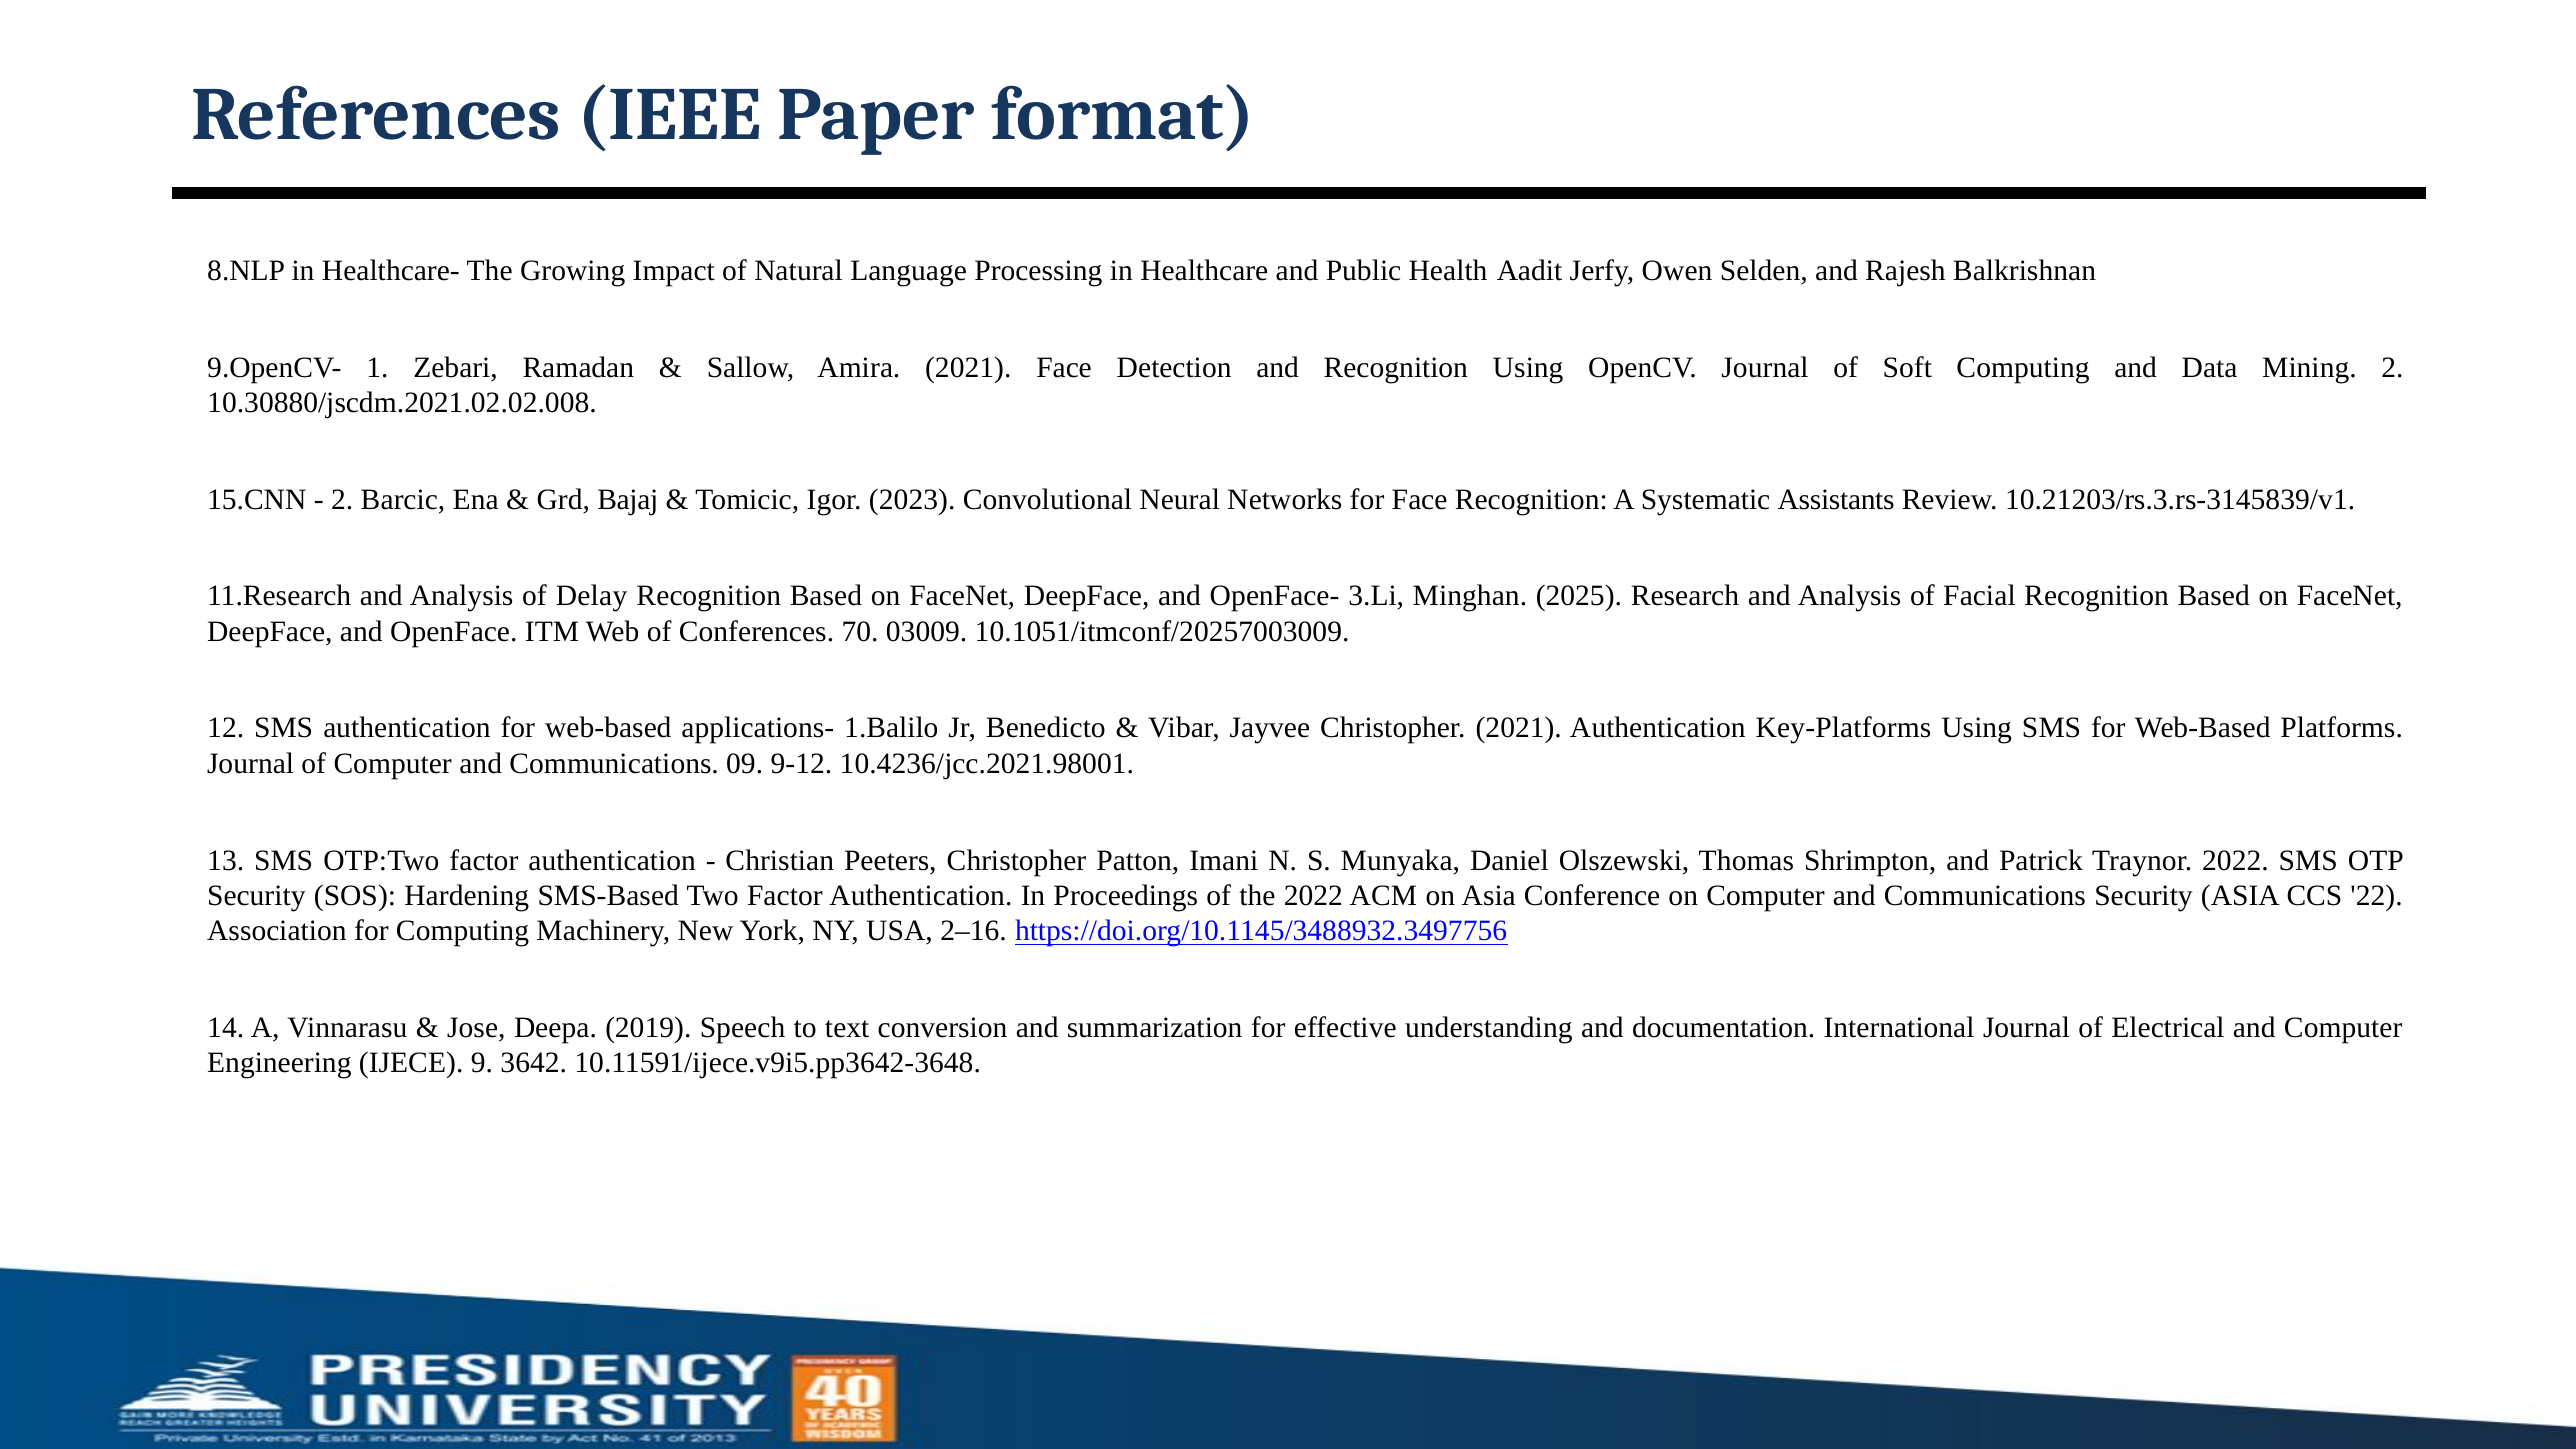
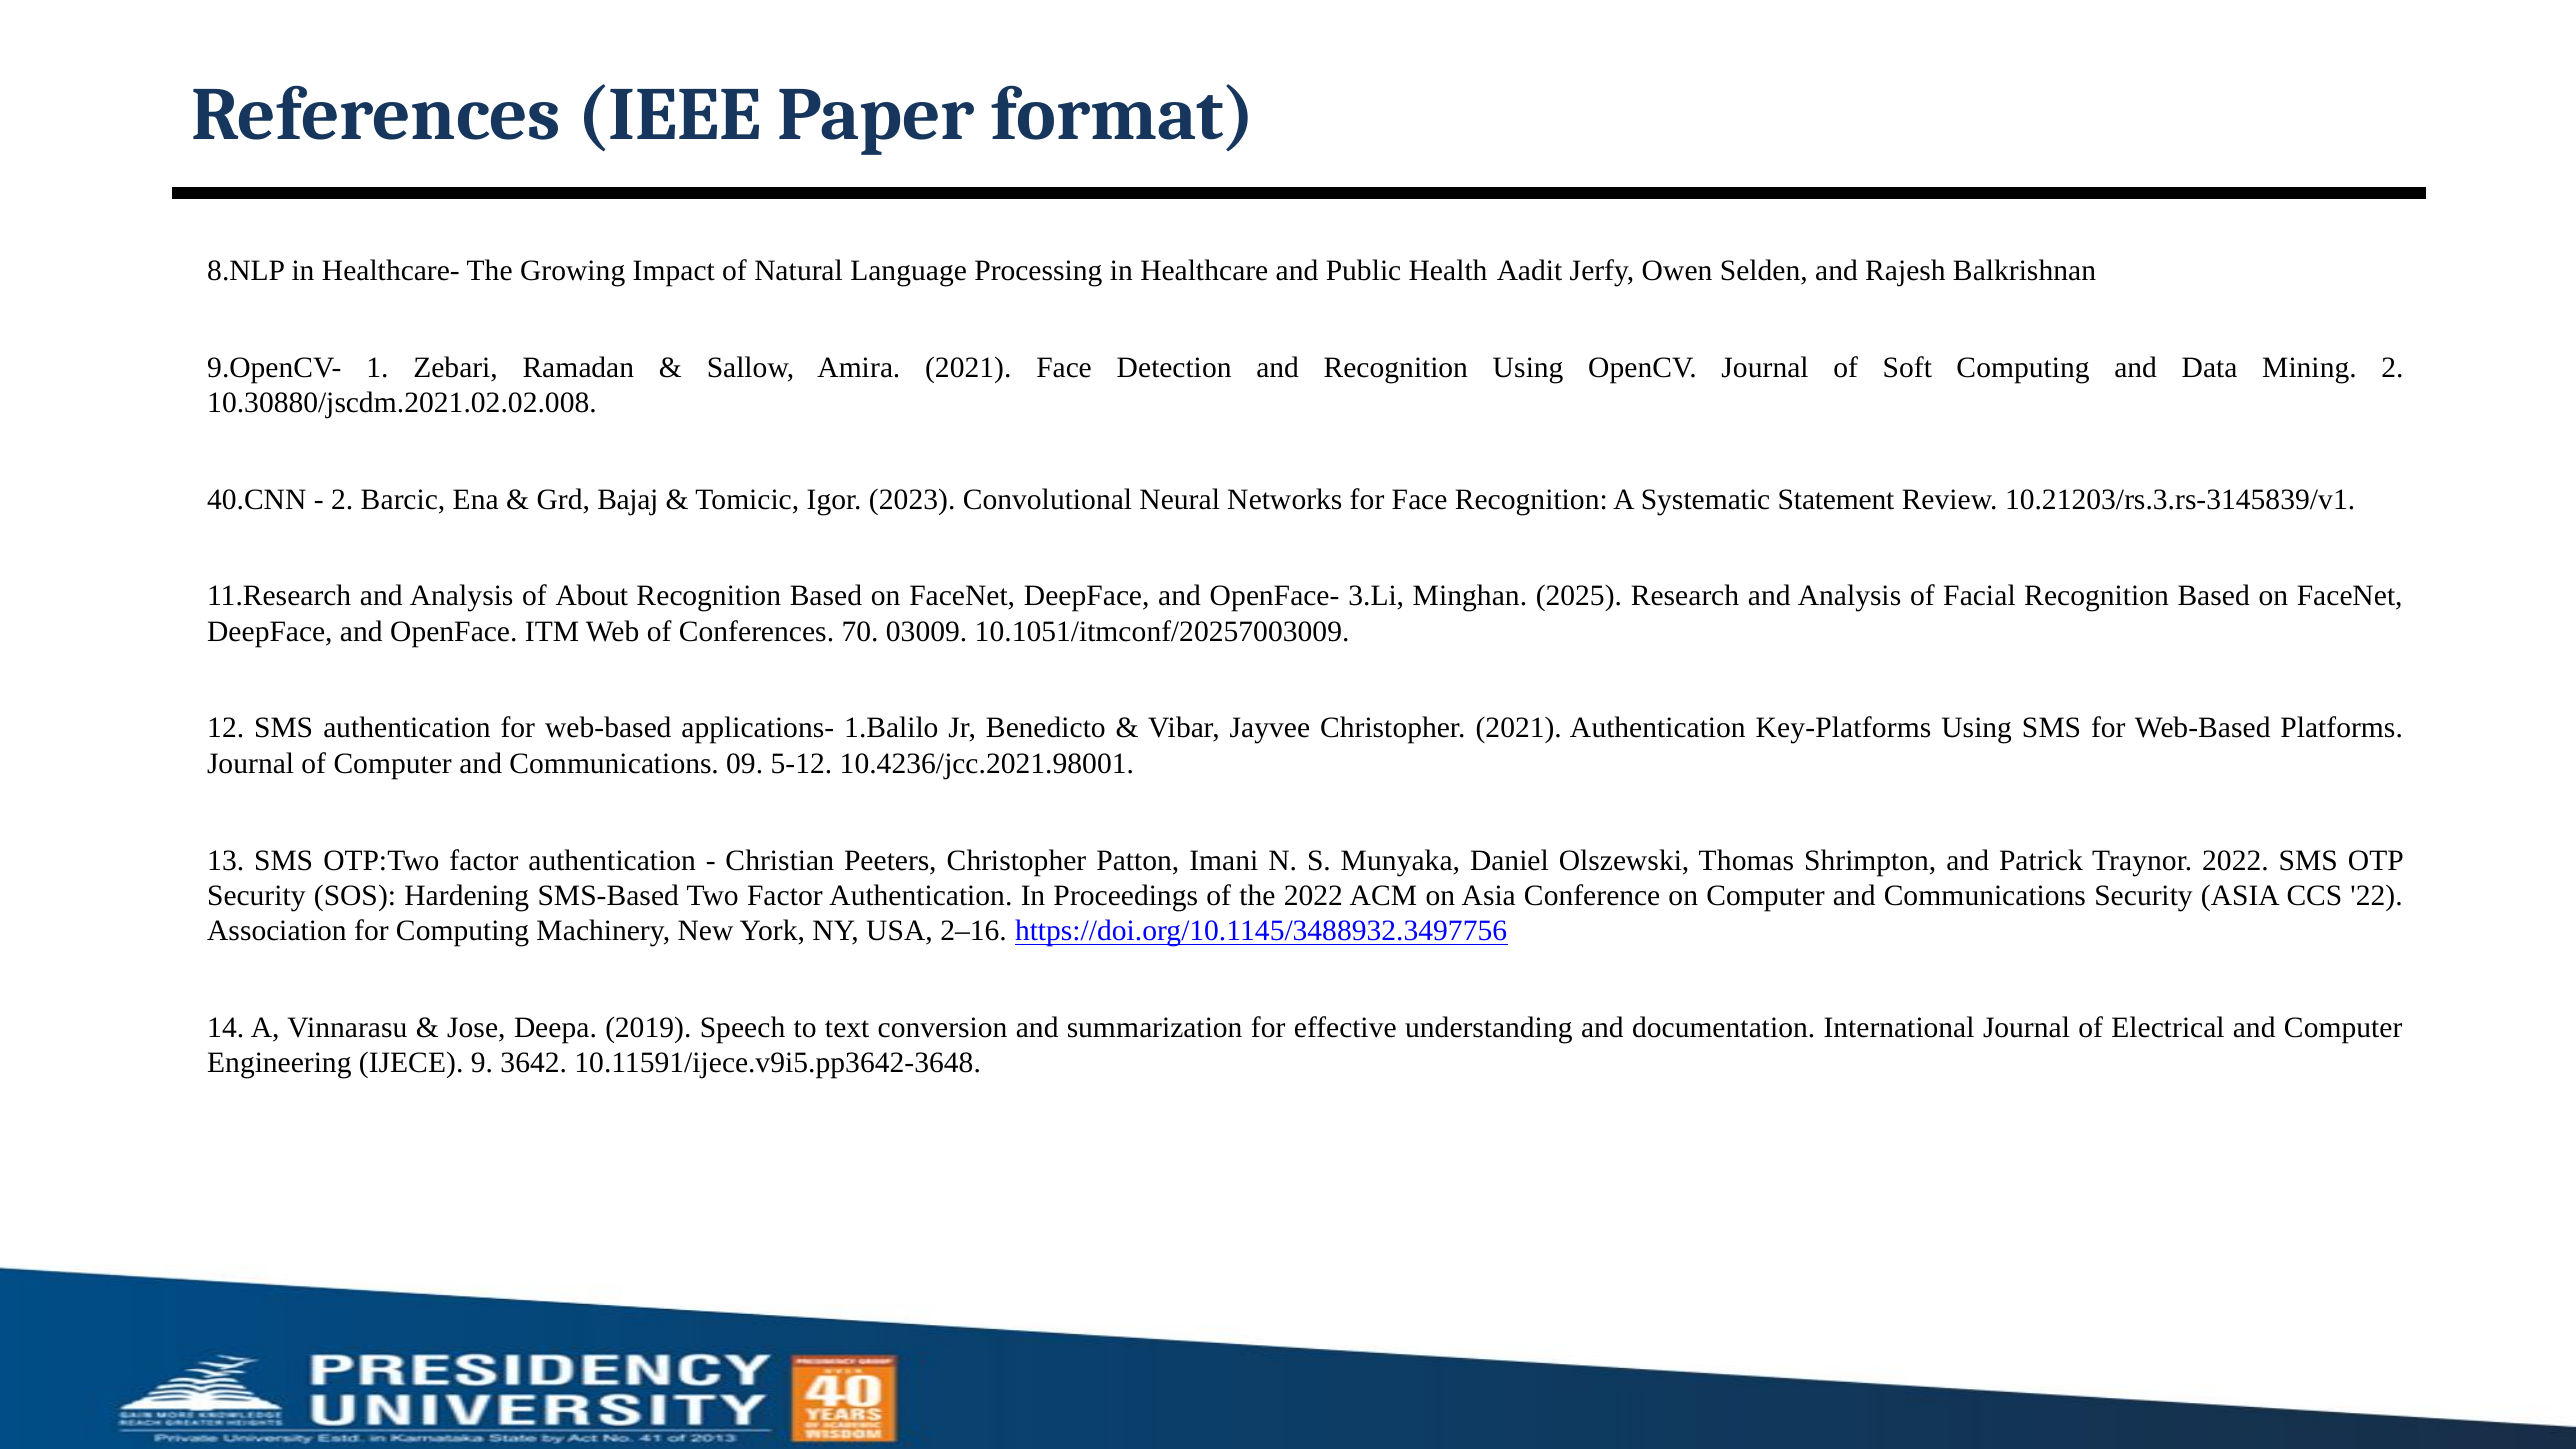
15.CNN: 15.CNN -> 40.CNN
Assistants: Assistants -> Statement
Delay: Delay -> About
9-12: 9-12 -> 5-12
